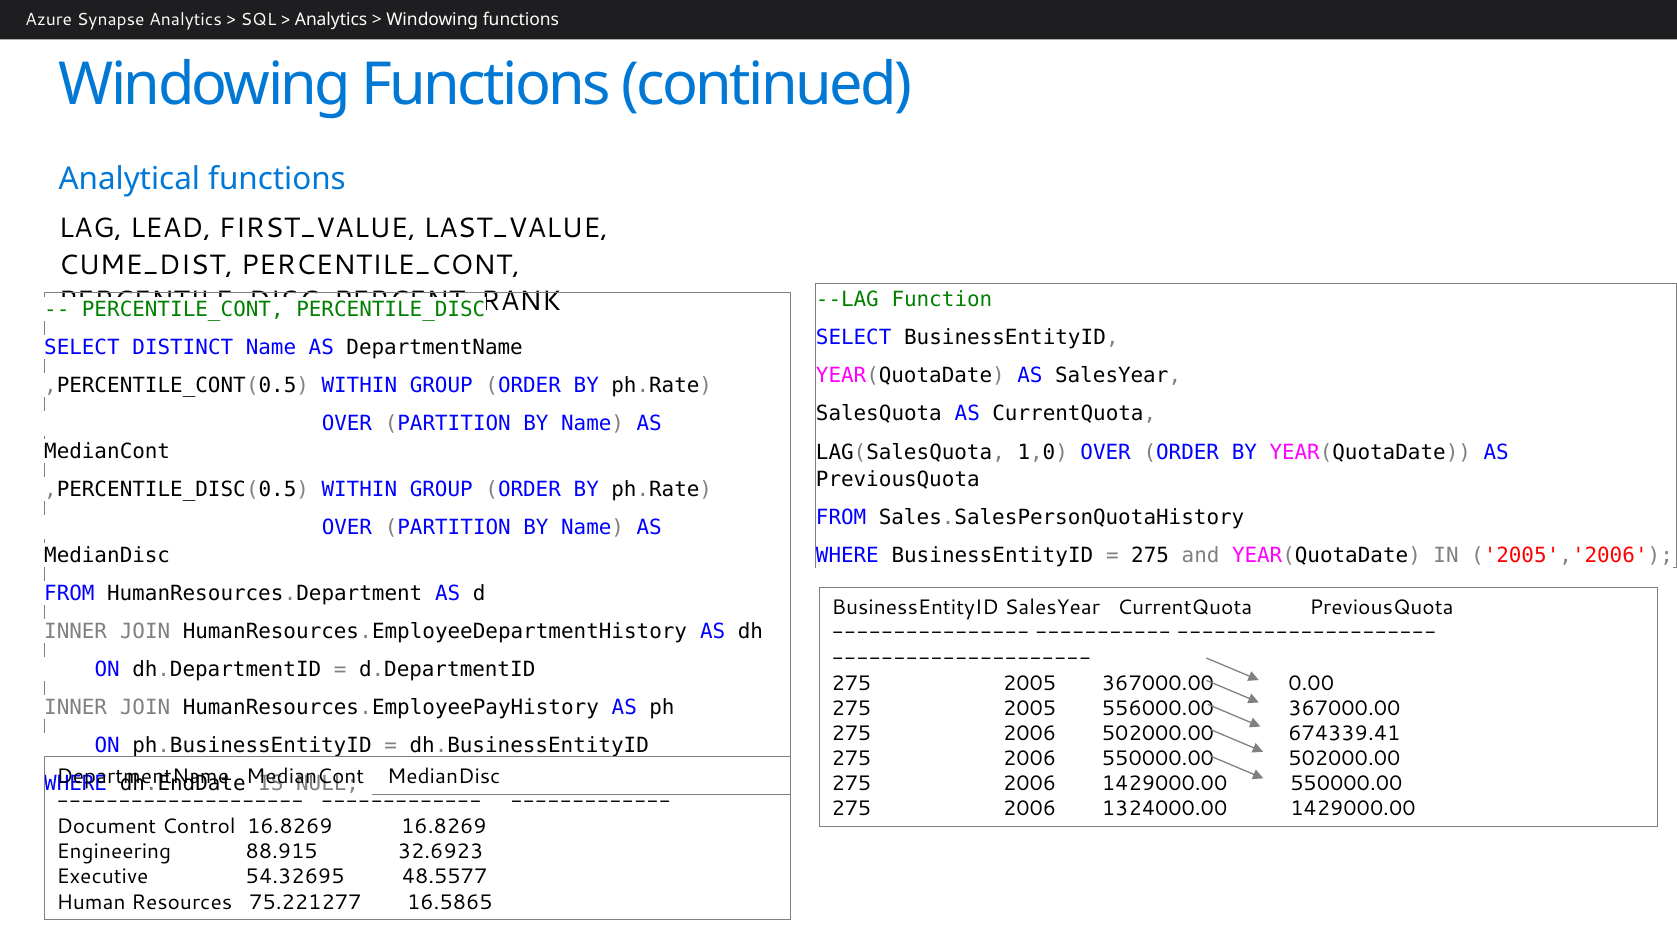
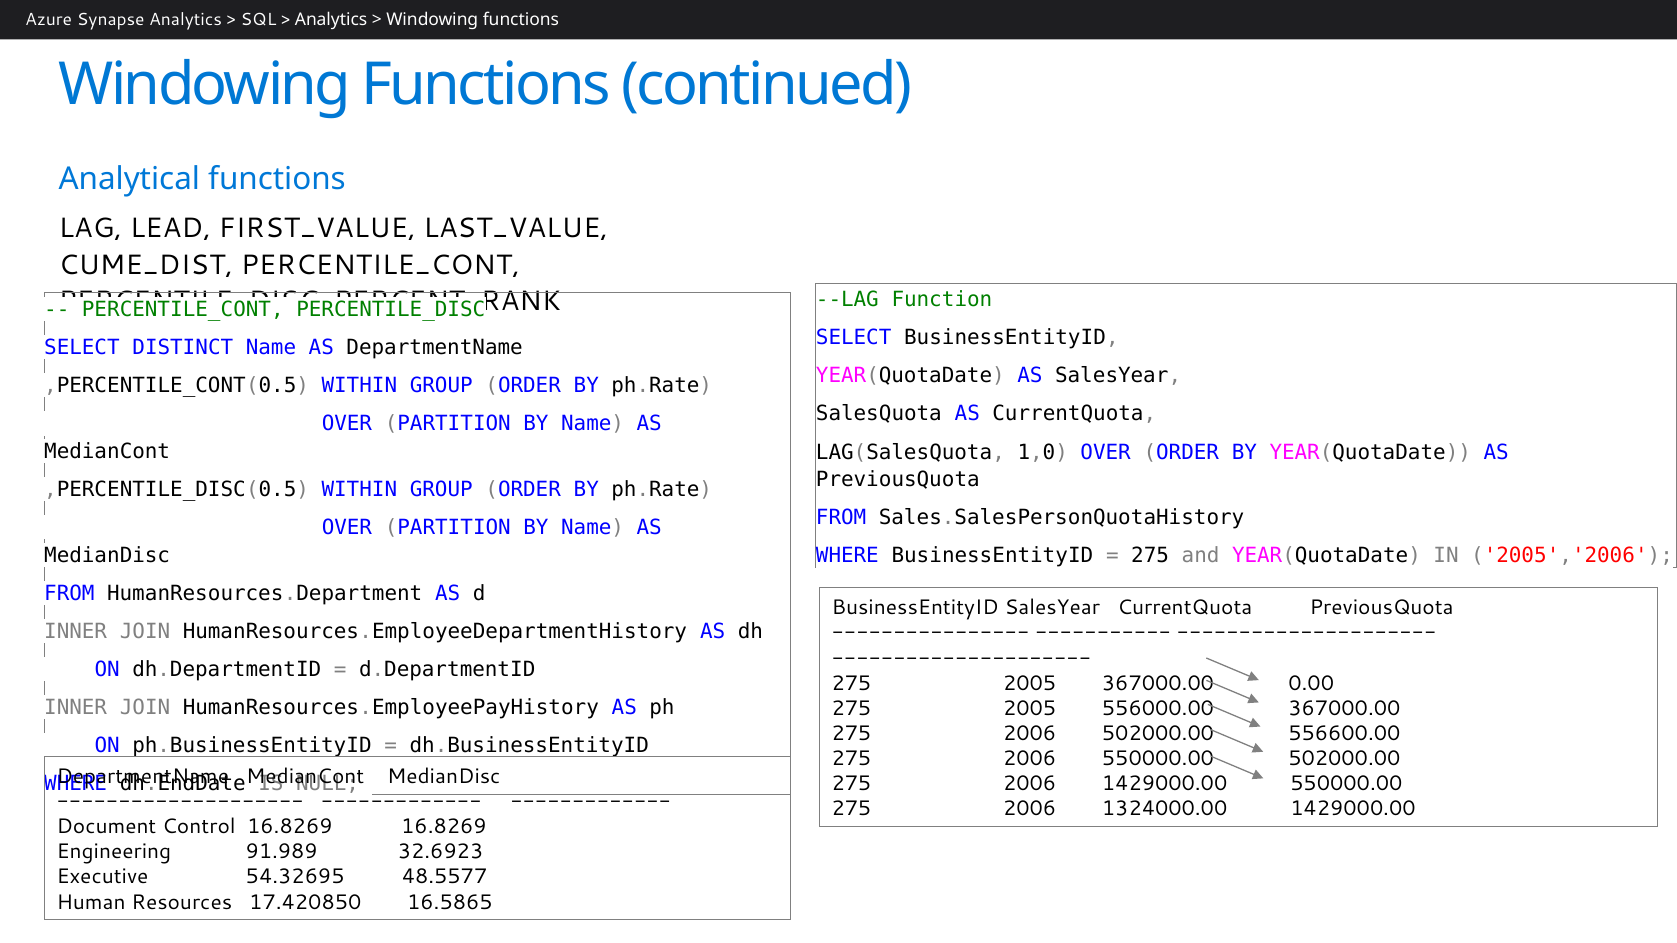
674339.41: 674339.41 -> 556600.00
88.915: 88.915 -> 91.989
75.221277: 75.221277 -> 17.420850
